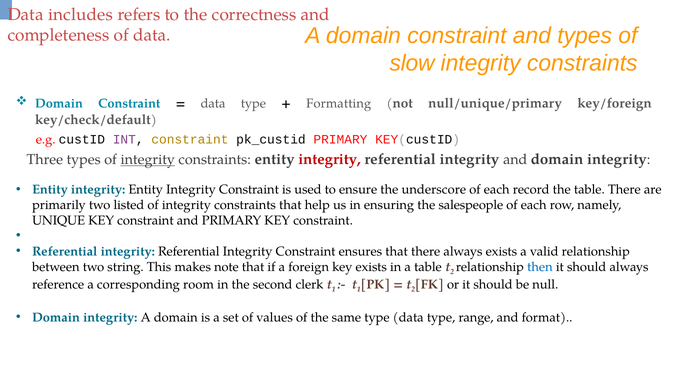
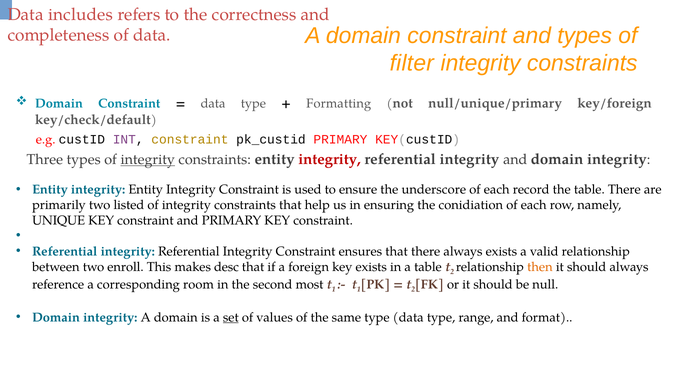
slow: slow -> filter
salespeople: salespeople -> conidiation
string: string -> enroll
note: note -> desc
then colour: blue -> orange
clerk: clerk -> most
set underline: none -> present
